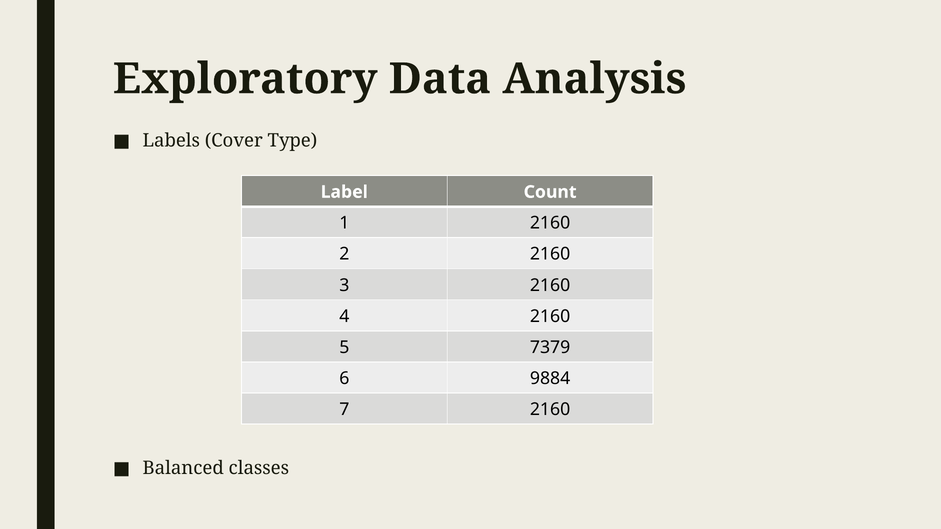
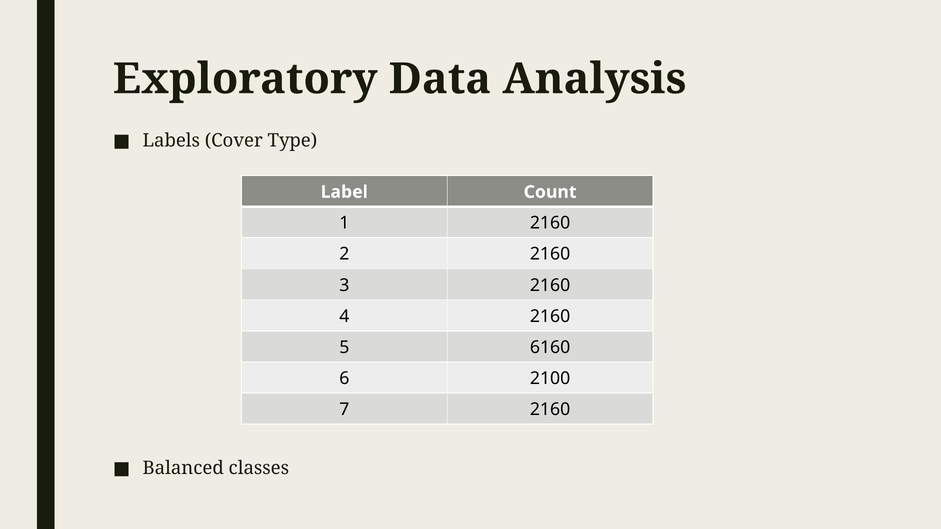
7379: 7379 -> 6160
9884: 9884 -> 2100
